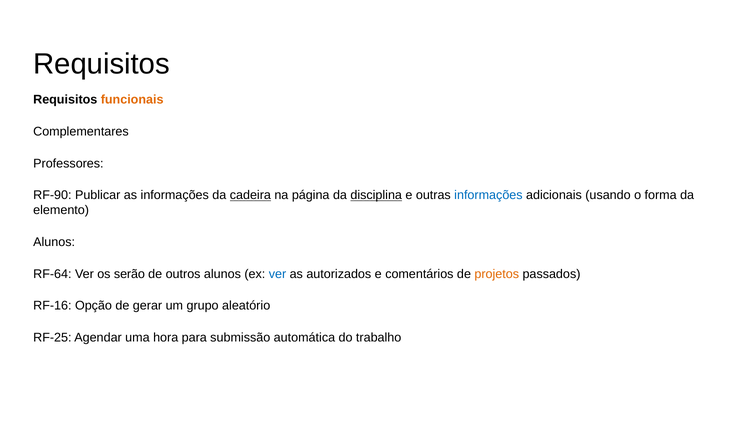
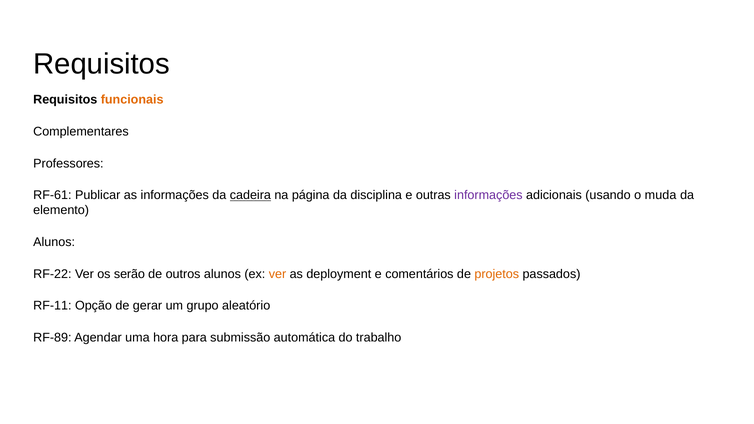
RF-90: RF-90 -> RF-61
disciplina underline: present -> none
informações at (488, 195) colour: blue -> purple
forma: forma -> muda
RF-64: RF-64 -> RF-22
ver at (278, 274) colour: blue -> orange
autorizados: autorizados -> deployment
RF-16: RF-16 -> RF-11
RF-25: RF-25 -> RF-89
